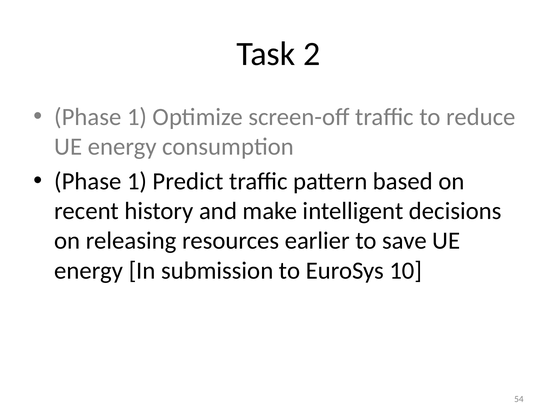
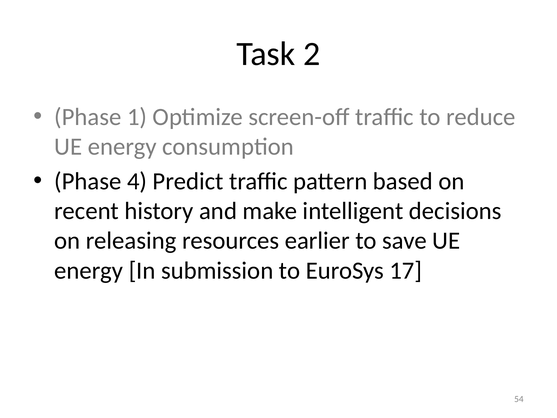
1 at (137, 181): 1 -> 4
10: 10 -> 17
